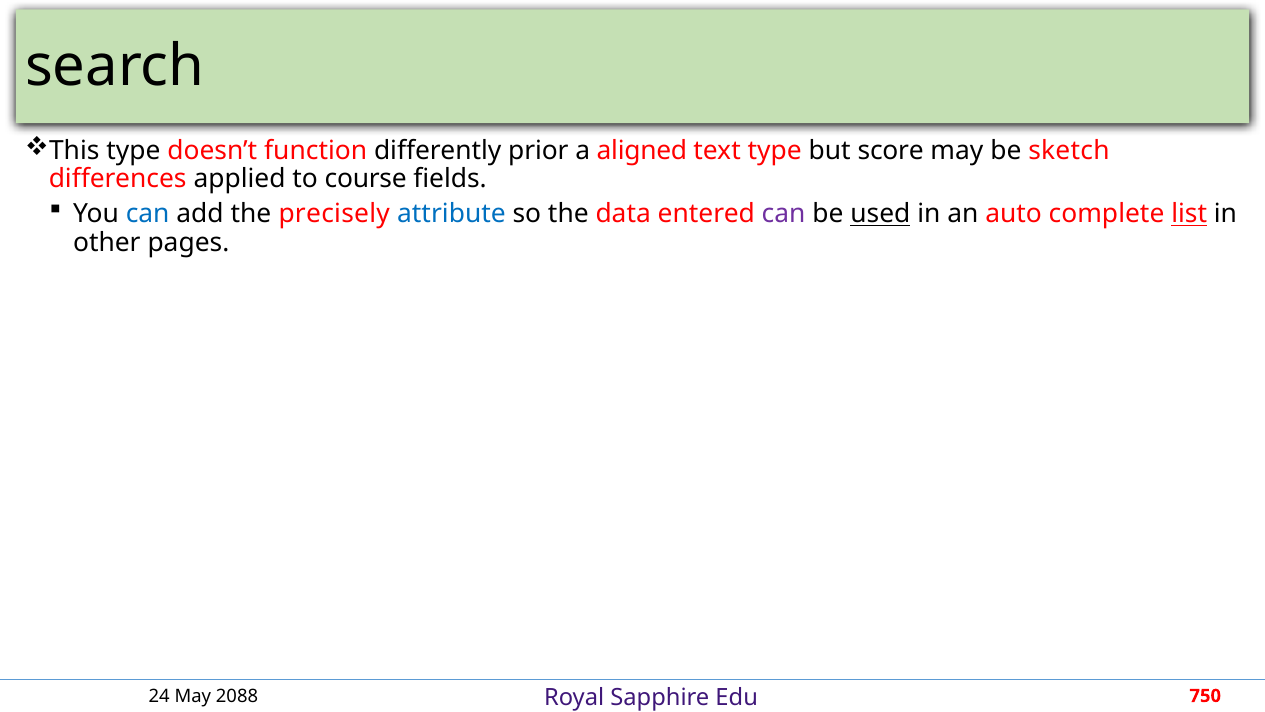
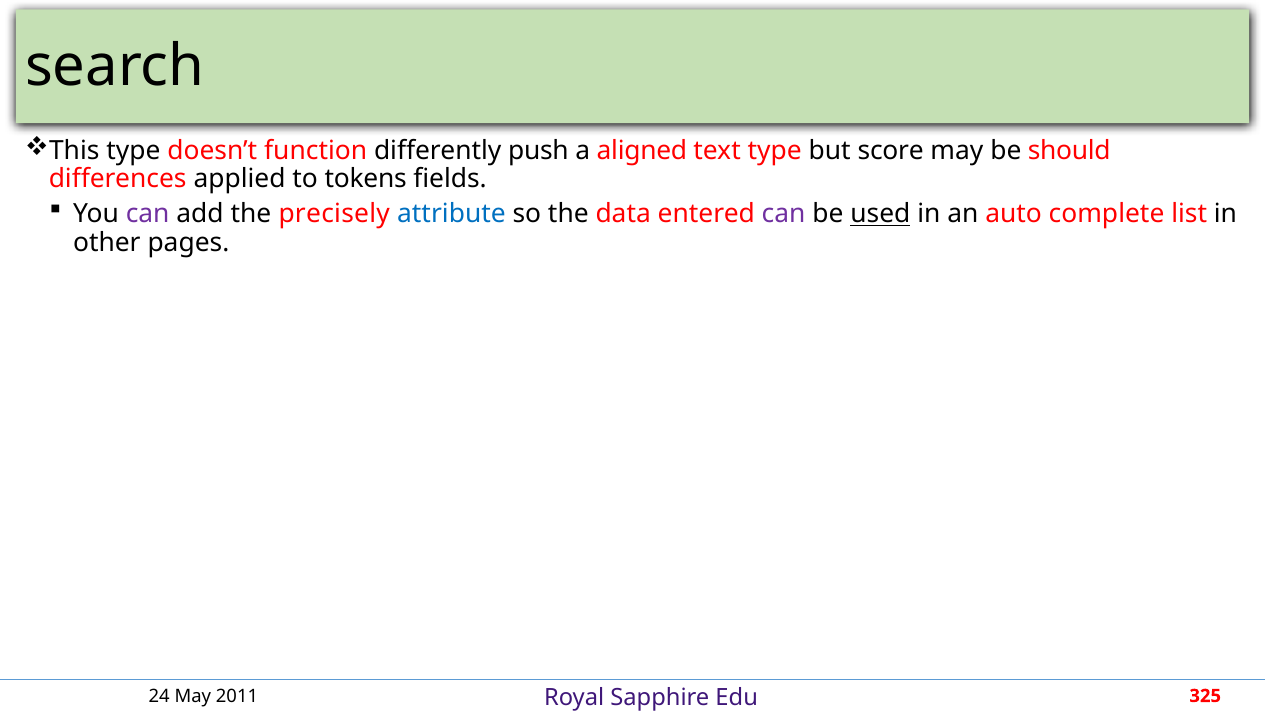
prior: prior -> push
sketch: sketch -> should
course: course -> tokens
can at (148, 214) colour: blue -> purple
list underline: present -> none
2088: 2088 -> 2011
750: 750 -> 325
